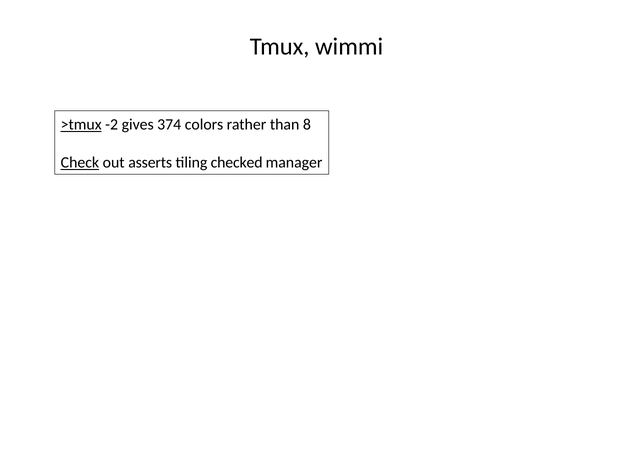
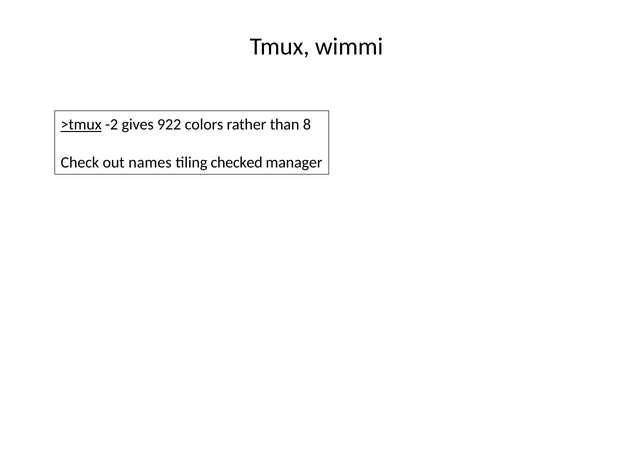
374: 374 -> 922
Check underline: present -> none
asserts: asserts -> names
